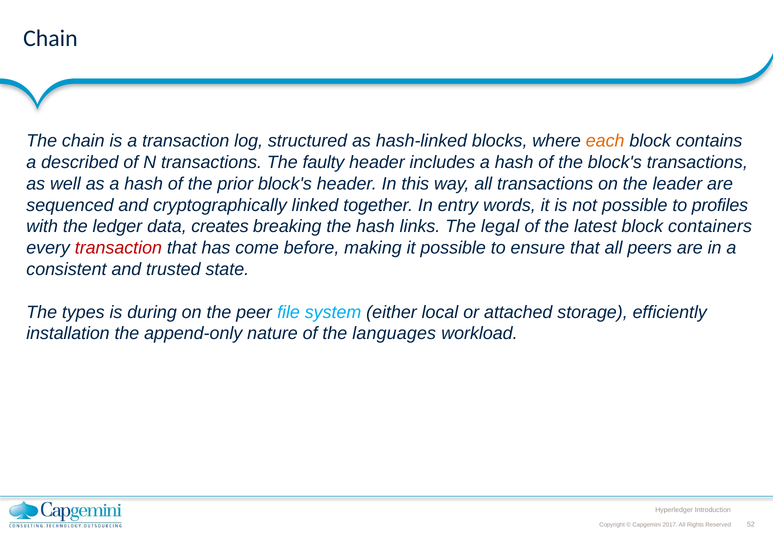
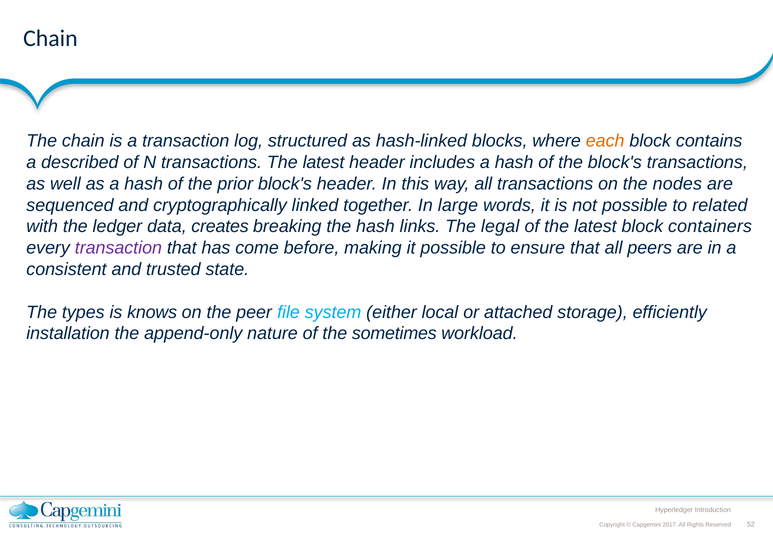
transactions The faulty: faulty -> latest
leader: leader -> nodes
entry: entry -> large
profiles: profiles -> related
transaction at (118, 248) colour: red -> purple
during: during -> knows
languages: languages -> sometimes
